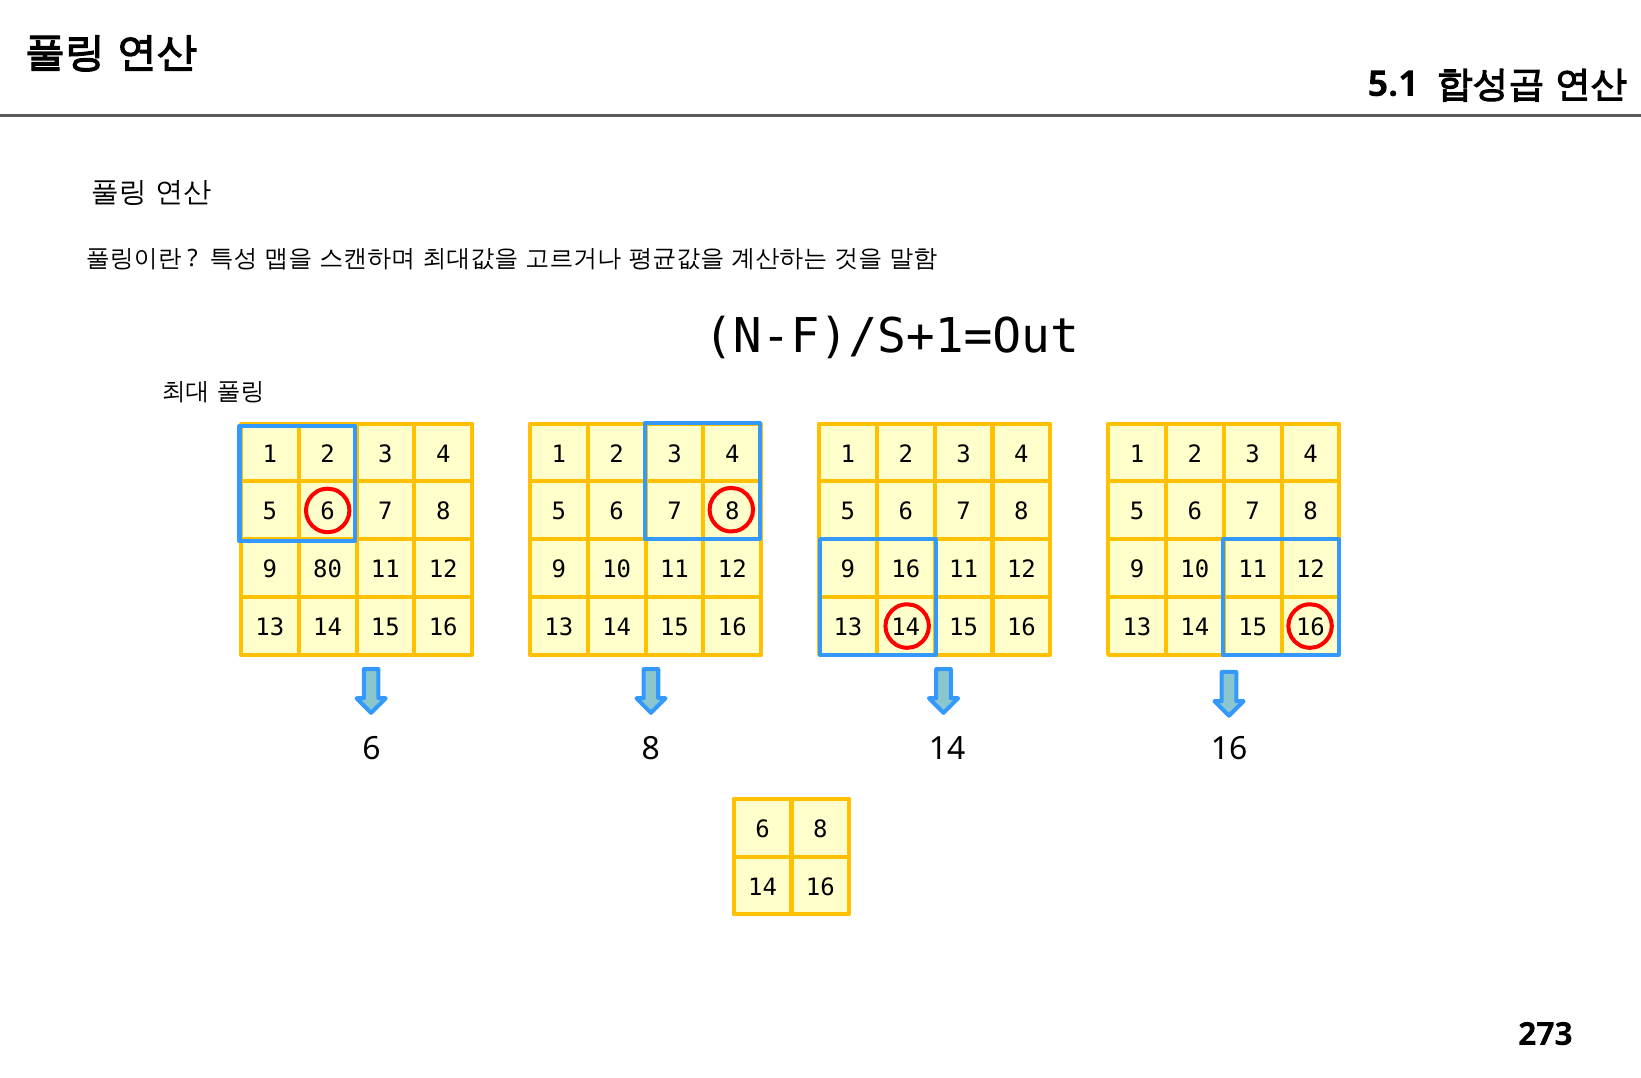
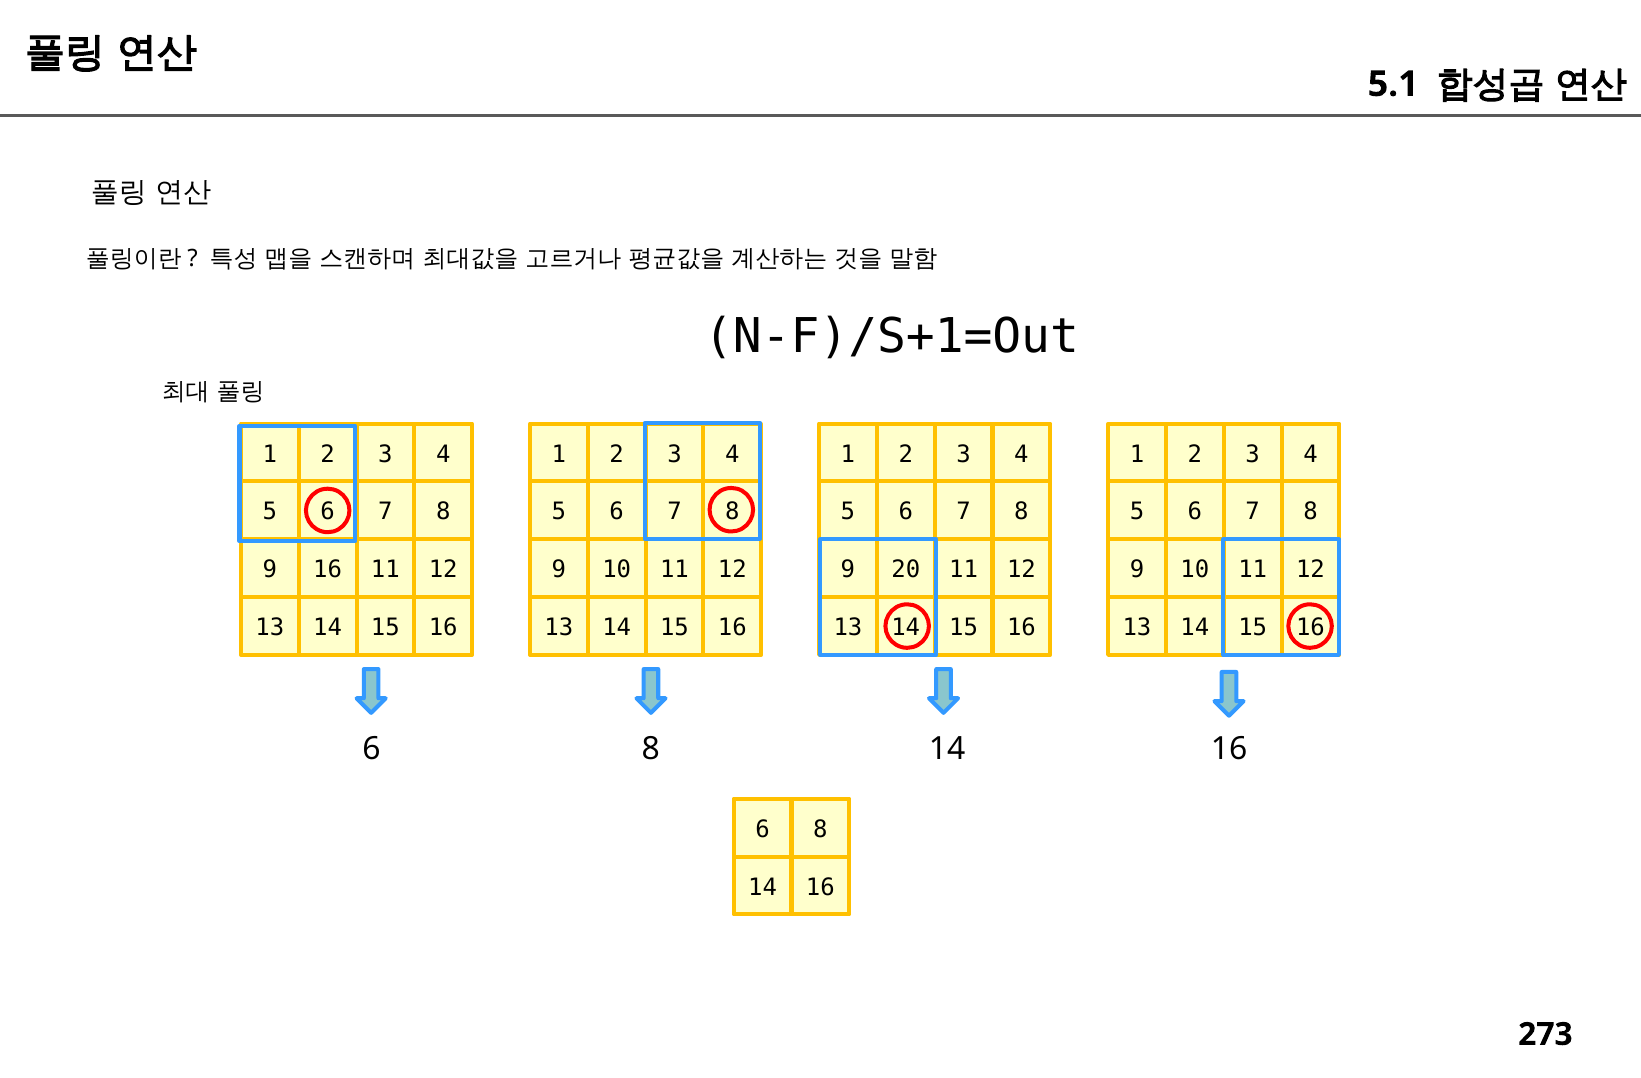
9 80: 80 -> 16
9 16: 16 -> 20
